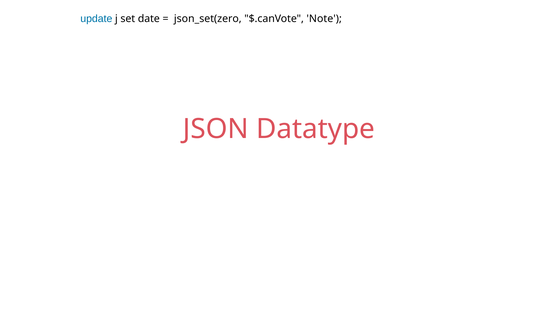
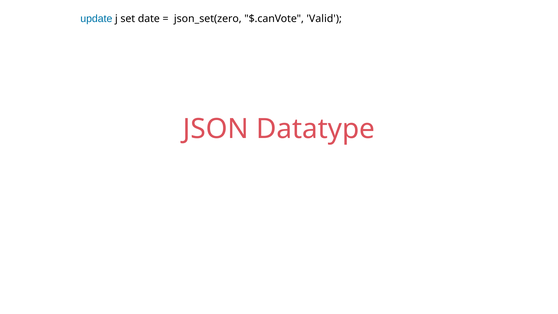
Note: Note -> Valid
